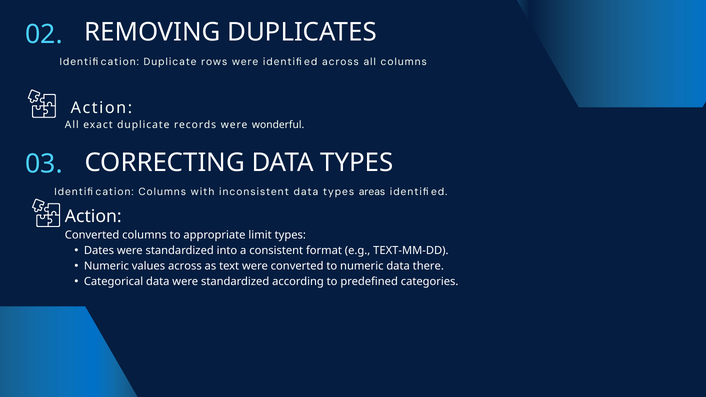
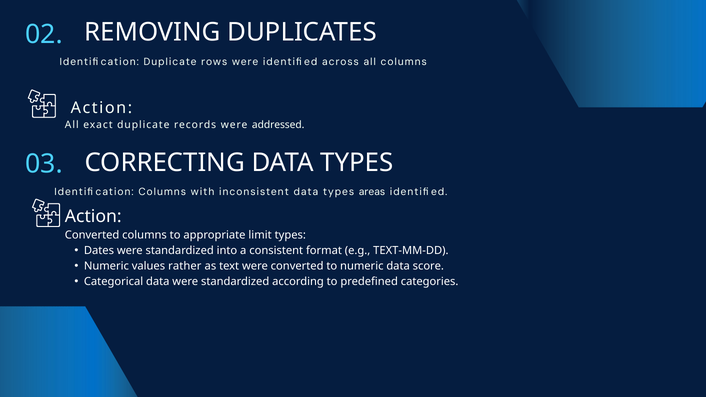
wonderful: wonderful -> addressed
values across: across -> rather
there: there -> score
